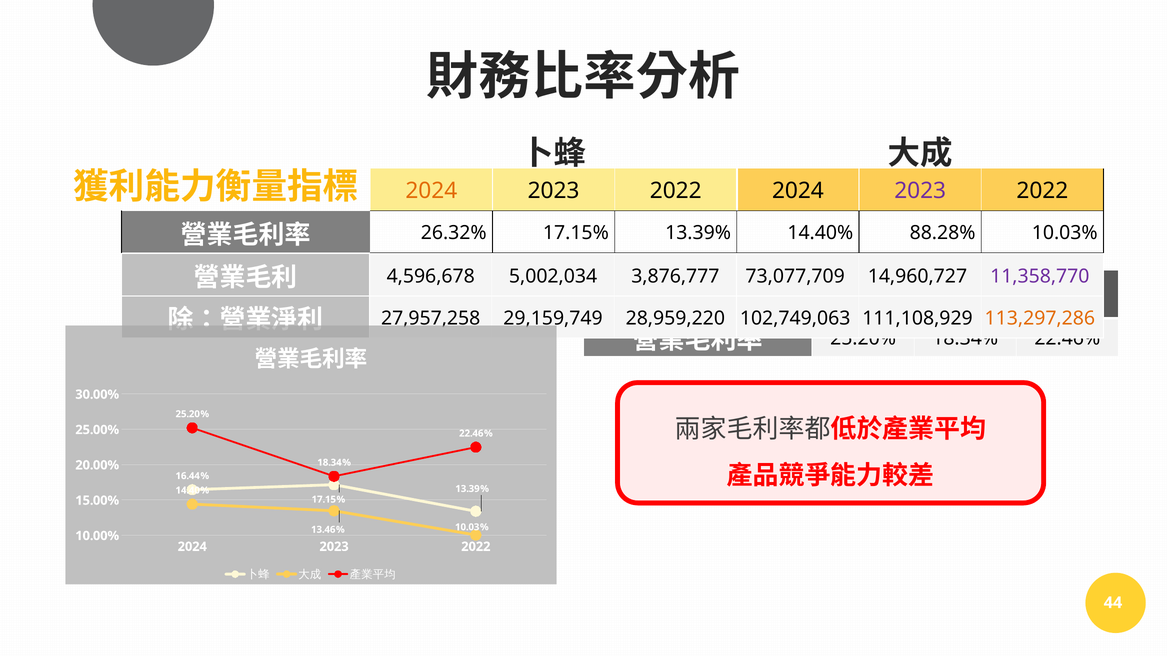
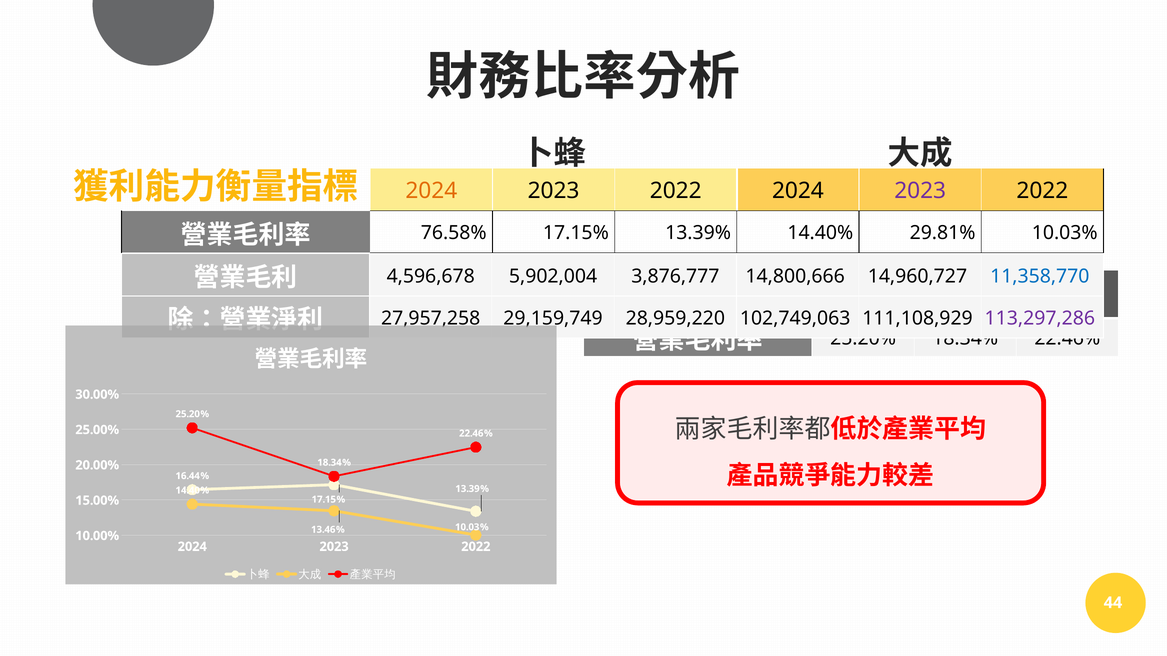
26.32%: 26.32% -> 76.58%
88.28%: 88.28% -> 29.81%
5,002,034: 5,002,034 -> 5,902,004
73,077,709: 73,077,709 -> 14,800,666
11,358,770 colour: purple -> blue
113,297,286 colour: orange -> purple
